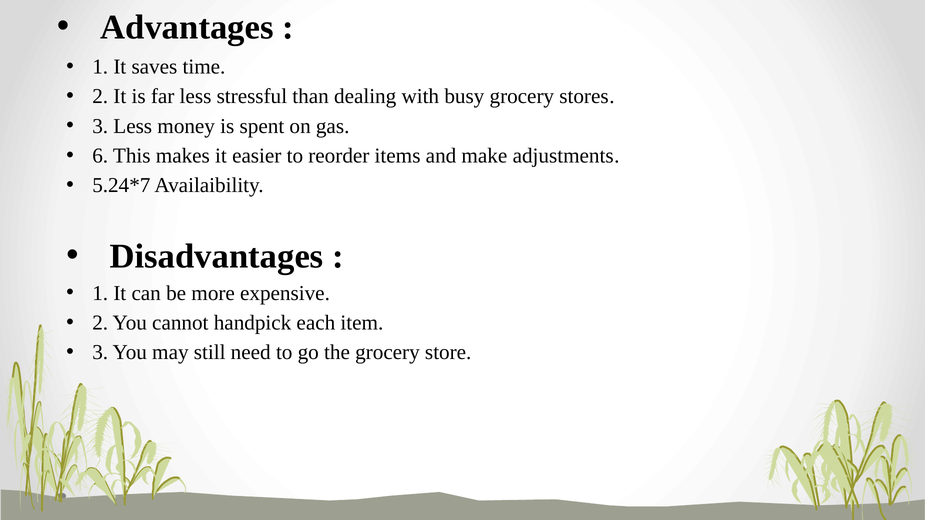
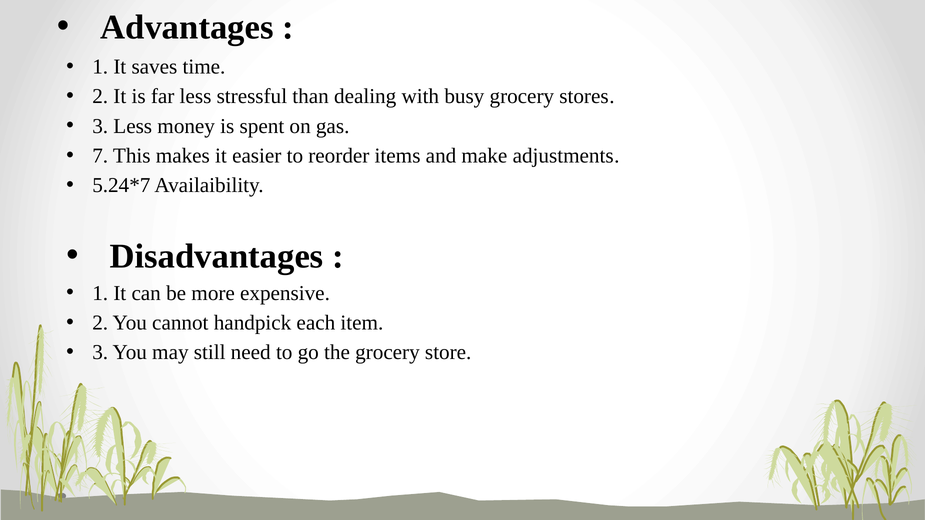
6: 6 -> 7
